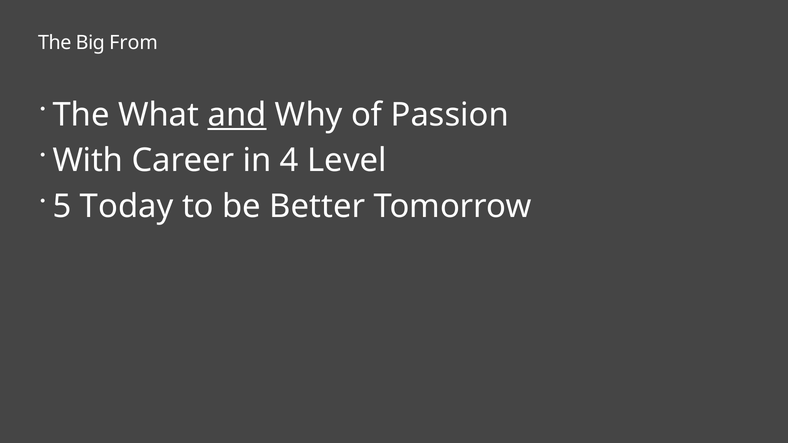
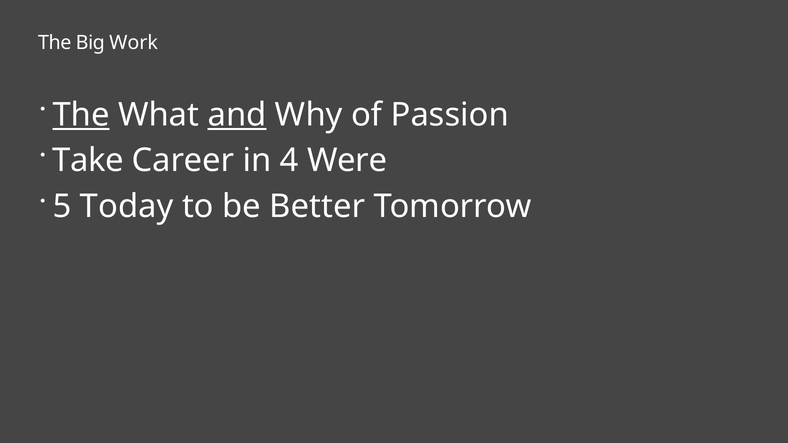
From: From -> Work
The at (81, 115) underline: none -> present
With: With -> Take
Level: Level -> Were
